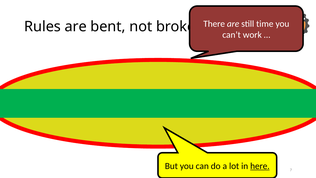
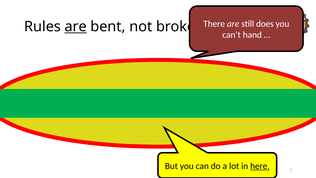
time: time -> does
are at (76, 27) underline: none -> present
work: work -> hand
